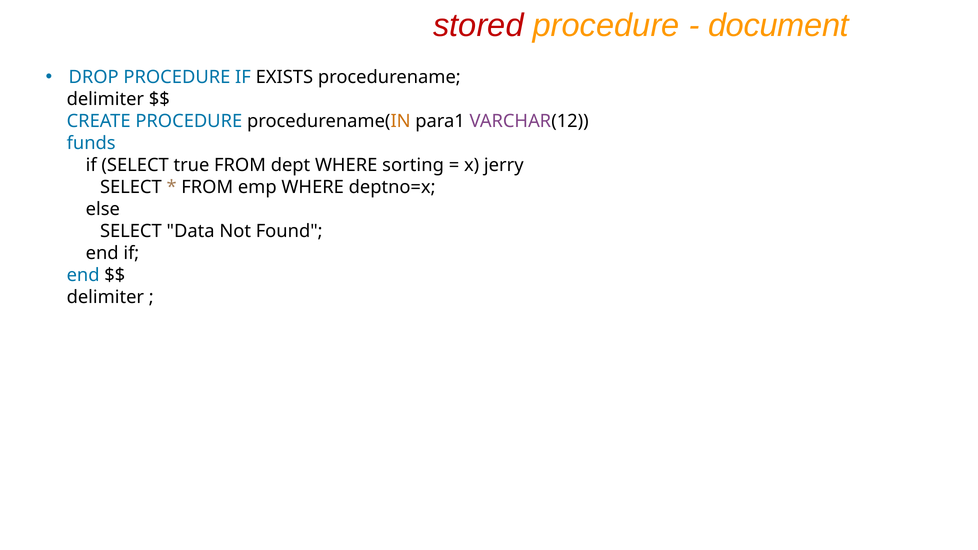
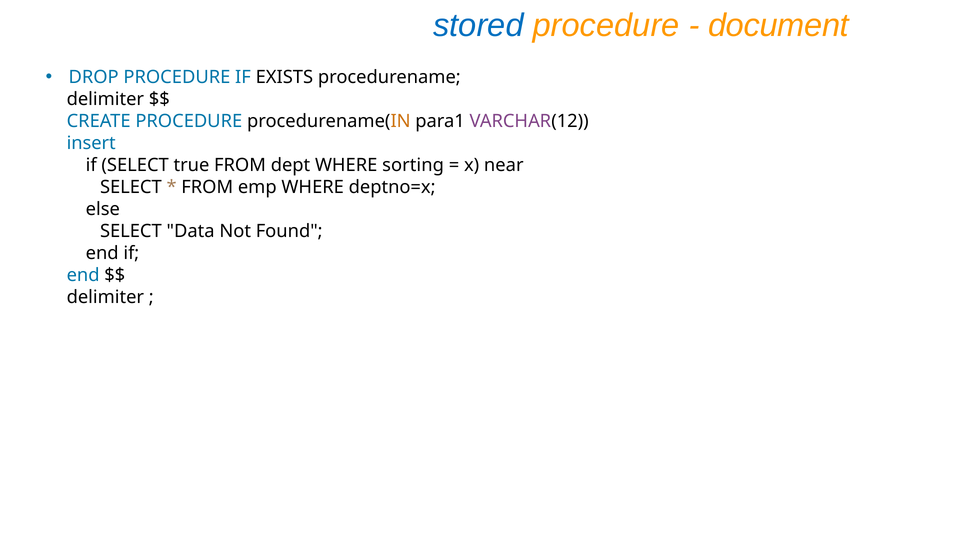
stored colour: red -> blue
funds: funds -> insert
jerry: jerry -> near
